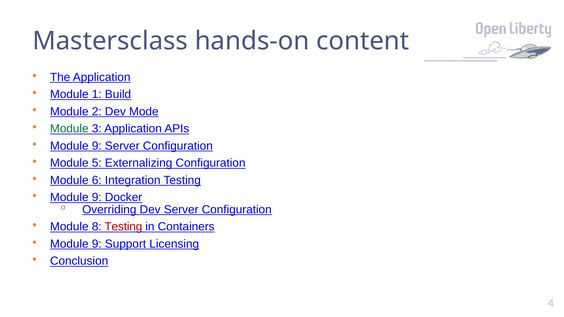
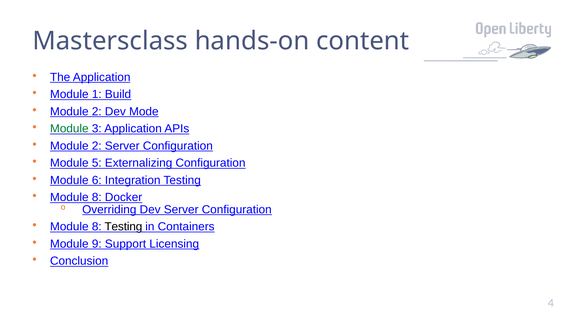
9 at (97, 146): 9 -> 2
9 at (97, 198): 9 -> 8
Testing at (123, 227) colour: red -> black
